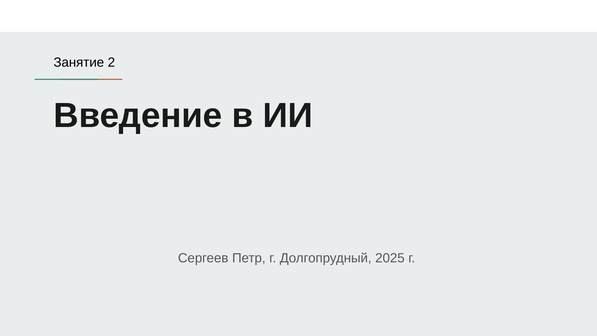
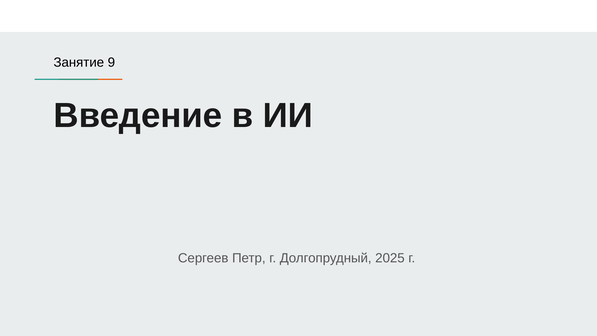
2: 2 -> 9
